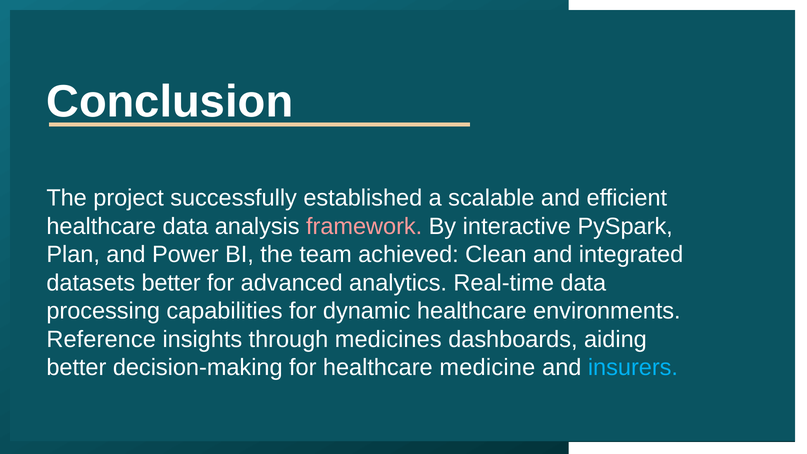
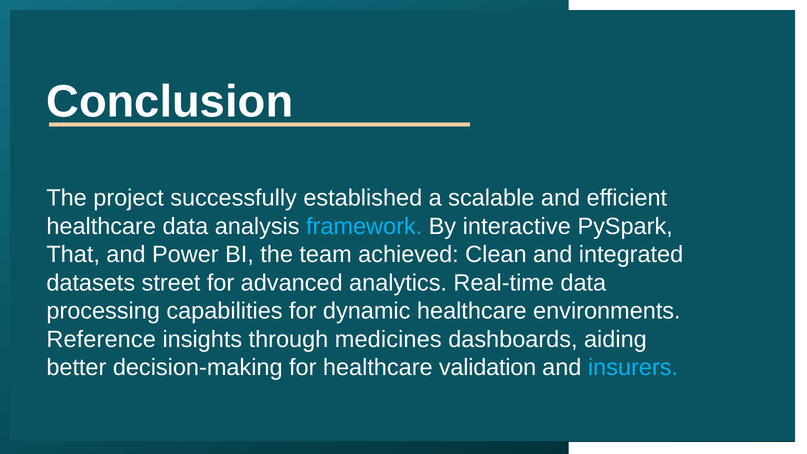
framework colour: pink -> light blue
Plan: Plan -> That
datasets better: better -> street
medicine: medicine -> validation
